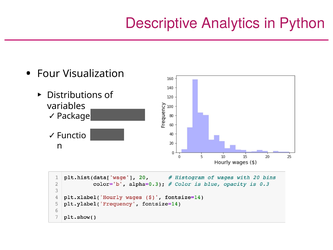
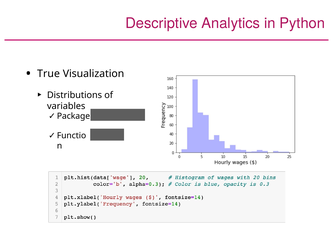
Four: Four -> True
